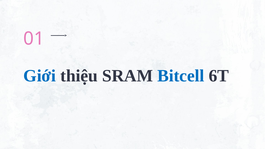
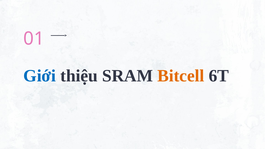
Bitcell colour: blue -> orange
